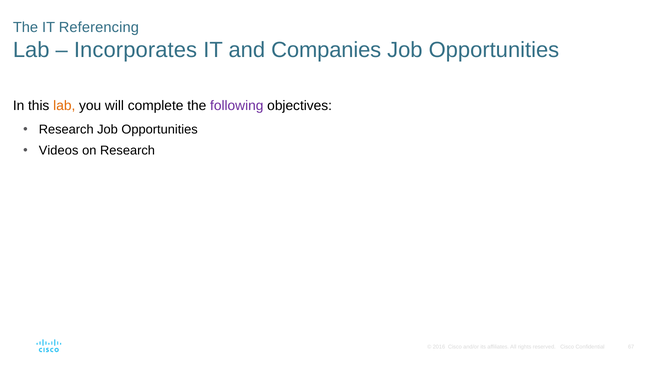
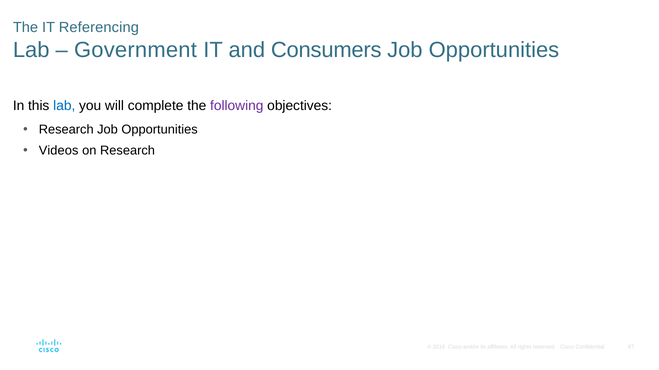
Incorporates: Incorporates -> Government
Companies: Companies -> Consumers
lab at (64, 106) colour: orange -> blue
